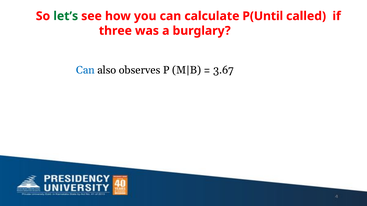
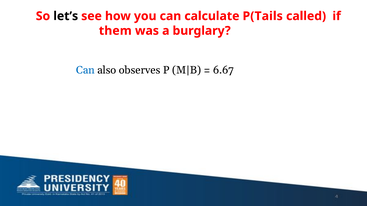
let’s colour: green -> black
P(Until: P(Until -> P(Tails
three: three -> them
3.67: 3.67 -> 6.67
